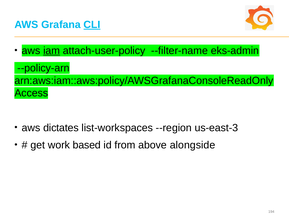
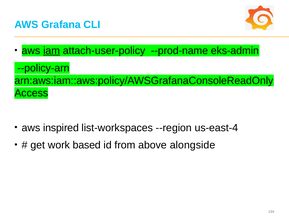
CLI underline: present -> none
--filter-name: --filter-name -> --prod-name
dictates: dictates -> inspired
us-east-3: us-east-3 -> us-east-4
